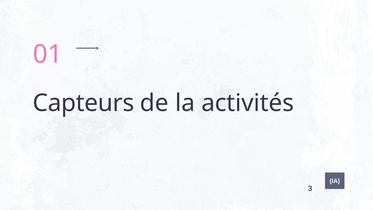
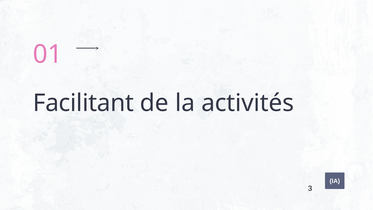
Capteurs: Capteurs -> Facilitant
